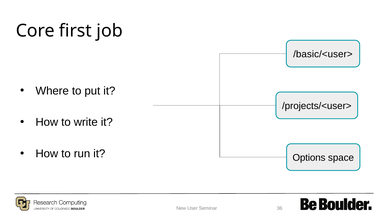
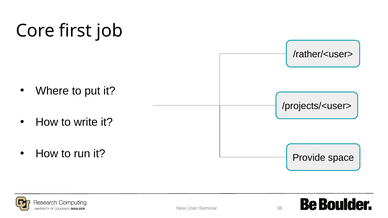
/basic/<user>: /basic/<user> -> /rather/<user>
Options: Options -> Provide
